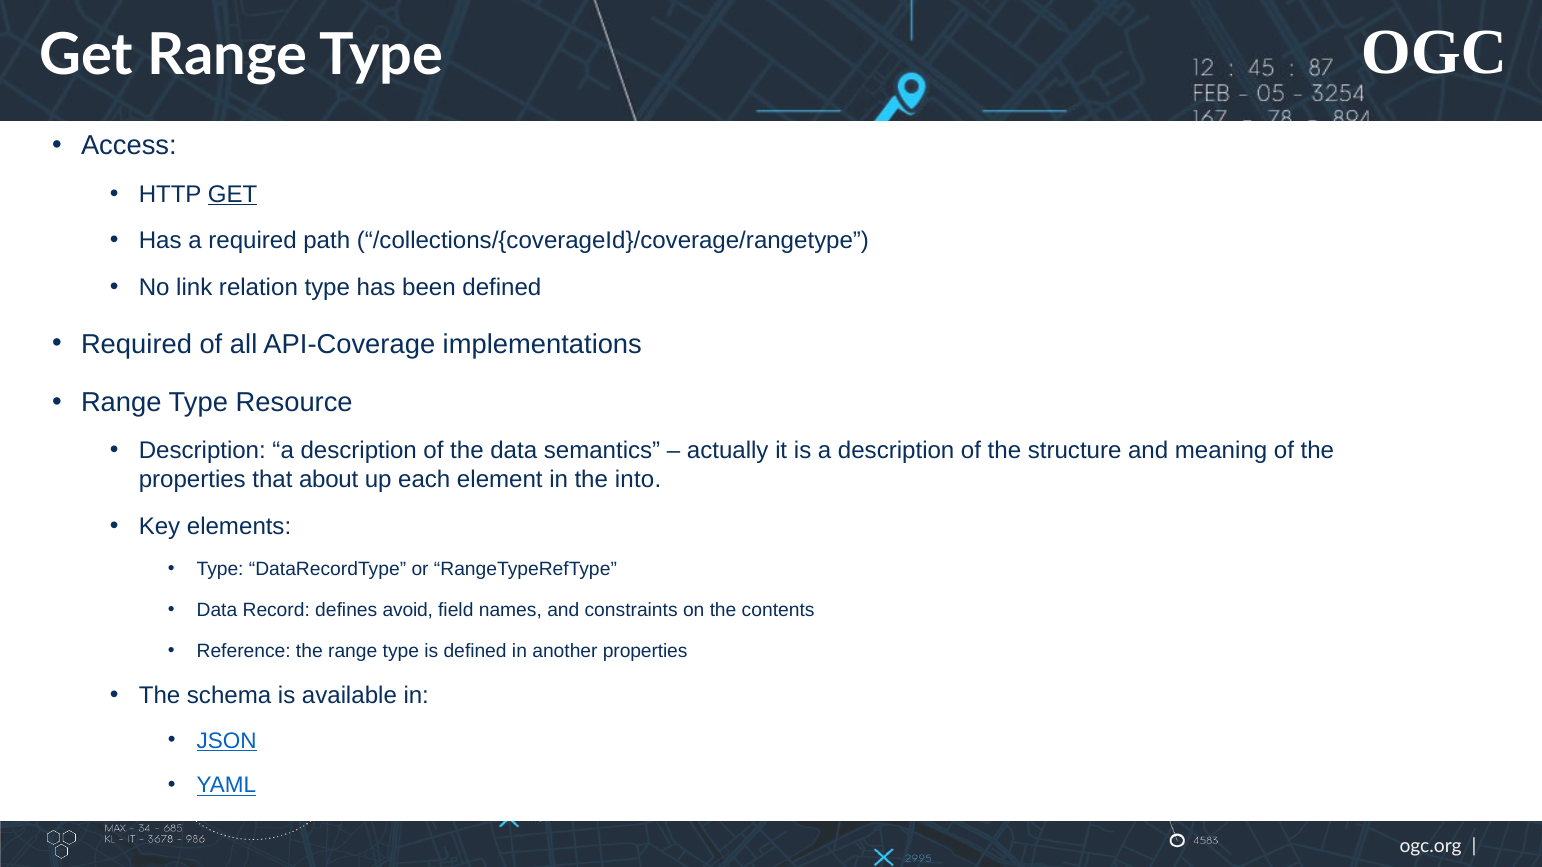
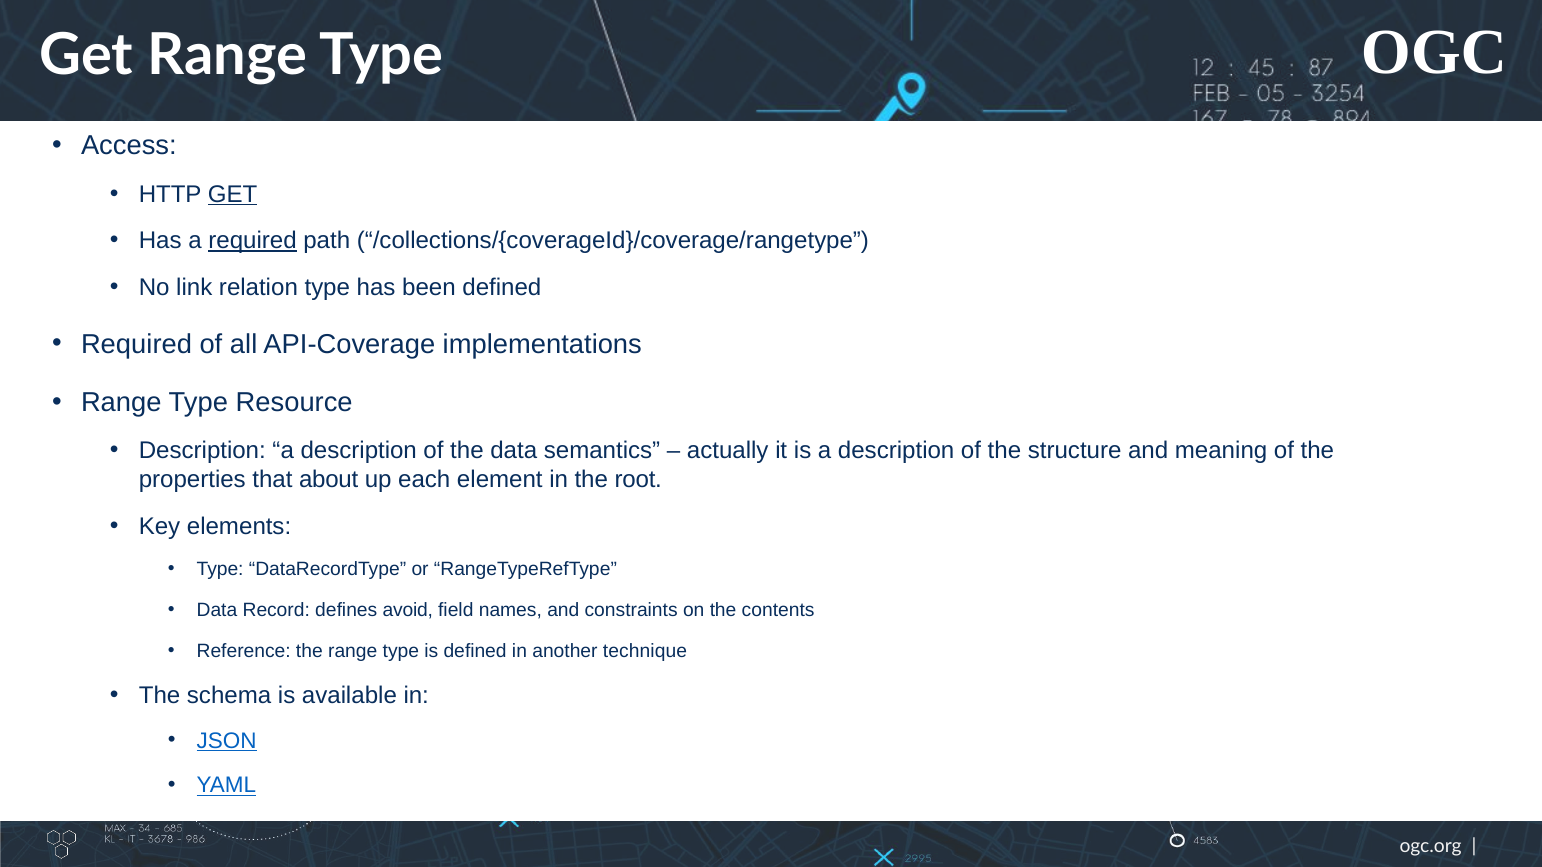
required at (253, 241) underline: none -> present
into: into -> root
another properties: properties -> technique
